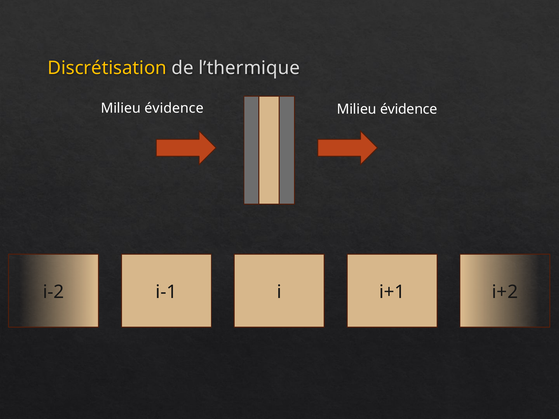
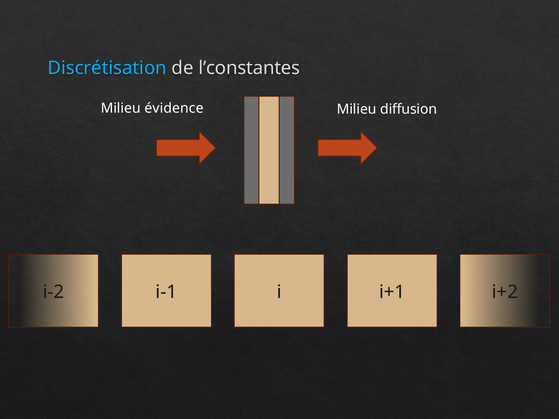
Discrétisation colour: yellow -> light blue
l’thermique: l’thermique -> l’constantes
évidence at (409, 109): évidence -> diffusion
